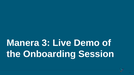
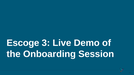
Manera: Manera -> Escoge
